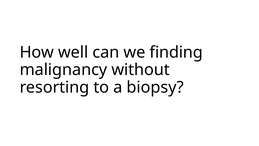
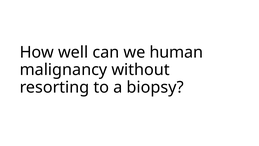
finding: finding -> human
